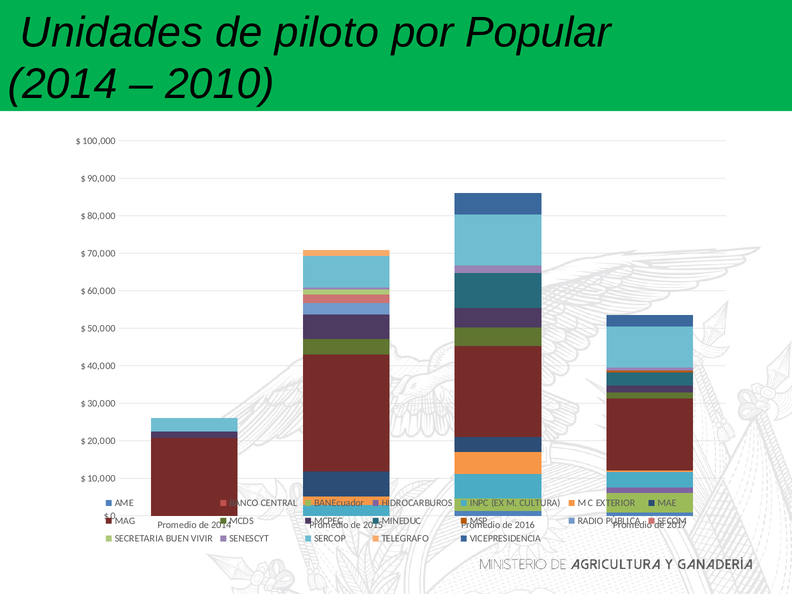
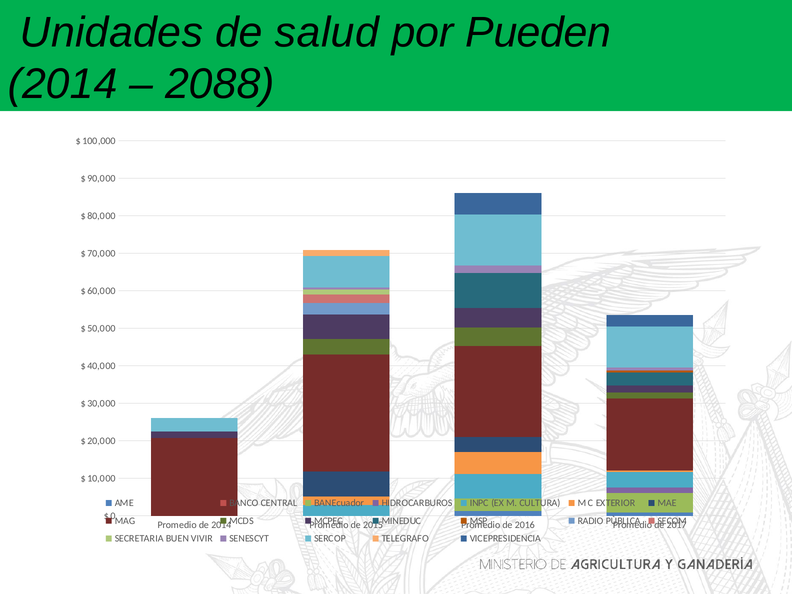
piloto: piloto -> salud
Popular: Popular -> Pueden
2010: 2010 -> 2088
